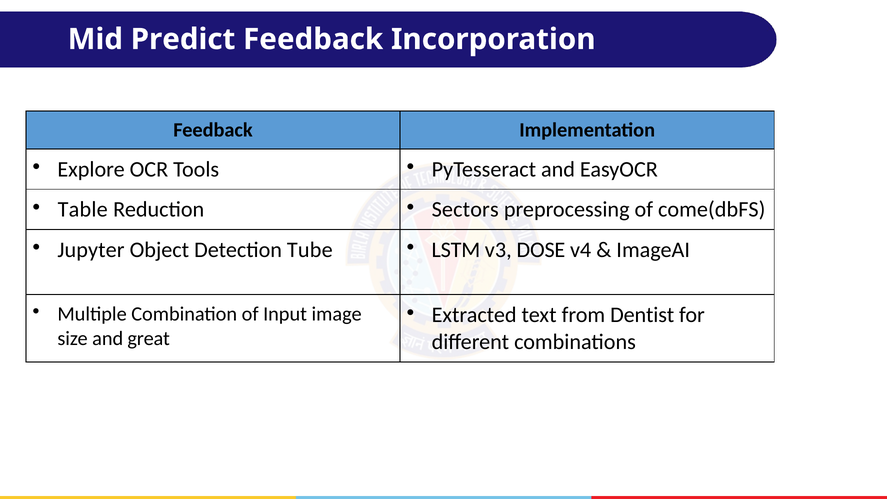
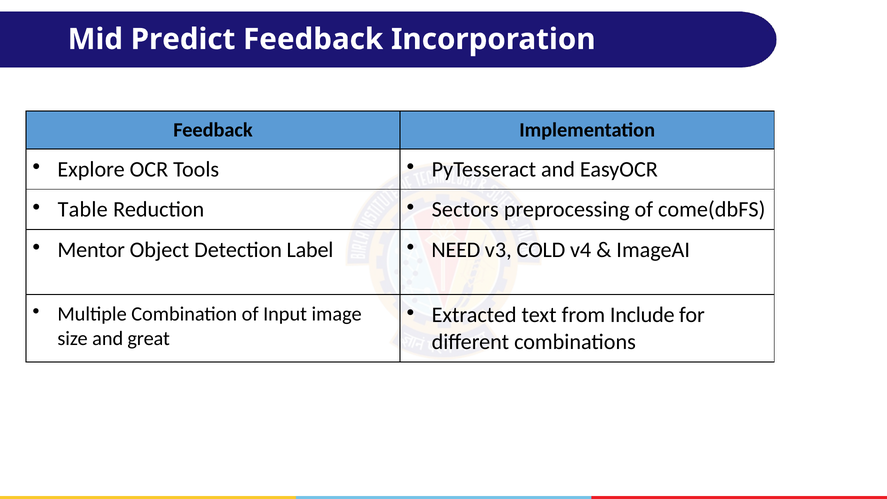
Jupyter: Jupyter -> Mentor
Tube: Tube -> Label
LSTM: LSTM -> NEED
DOSE: DOSE -> COLD
Dentist: Dentist -> Include
